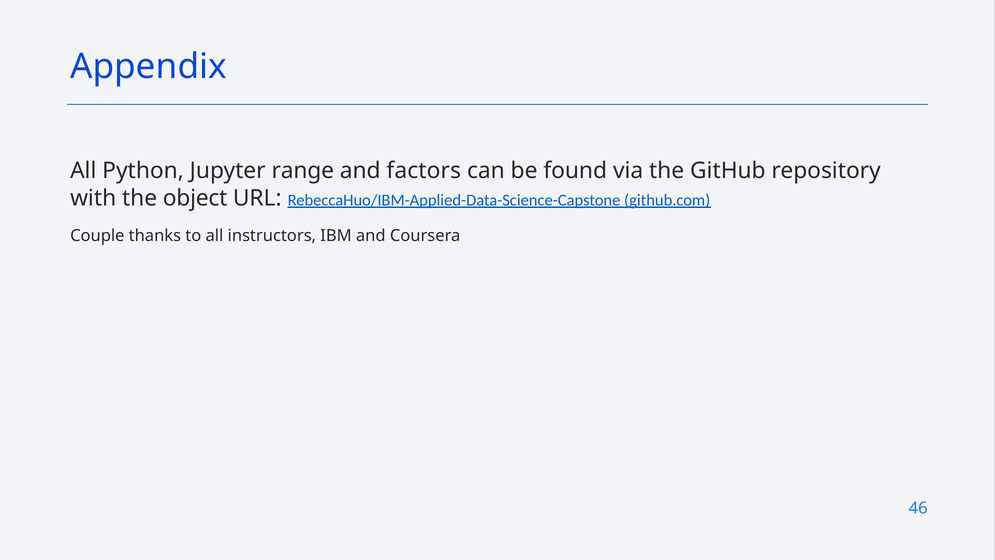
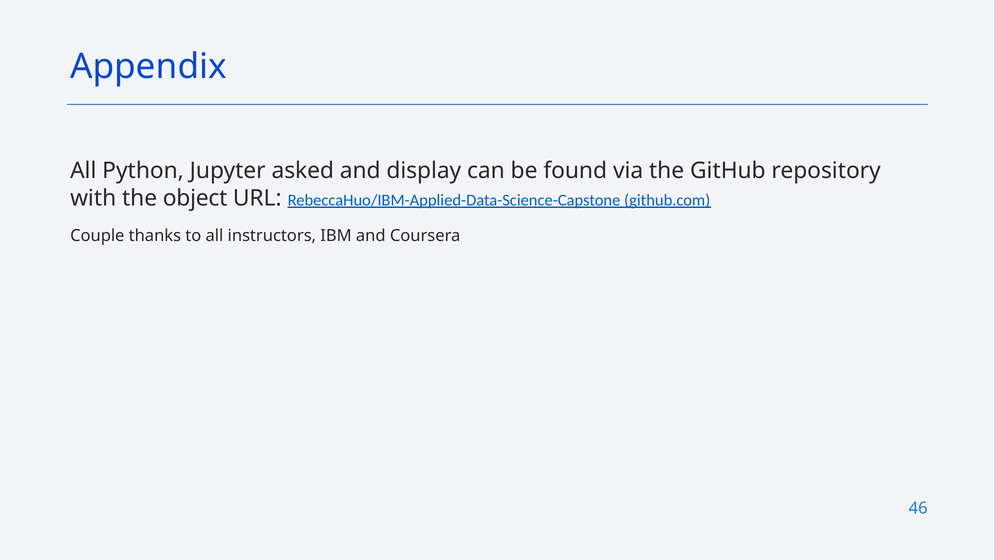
range: range -> asked
factors: factors -> display
